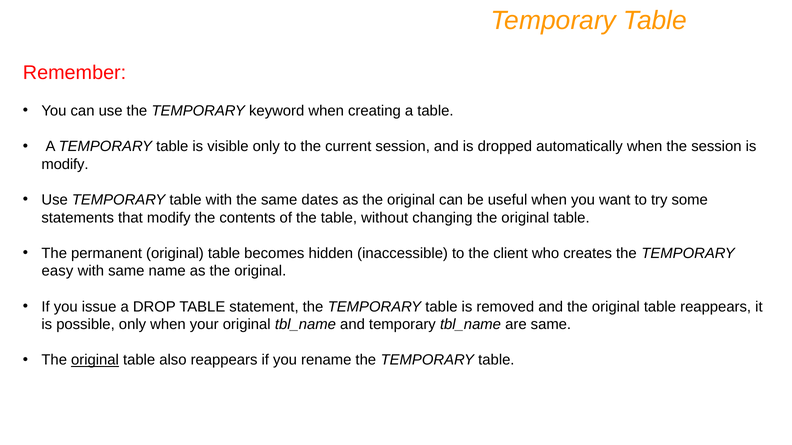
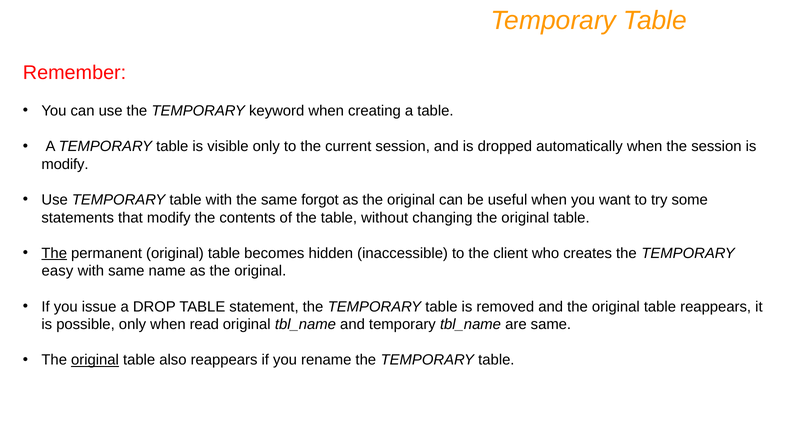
dates: dates -> forgot
The at (54, 253) underline: none -> present
your: your -> read
